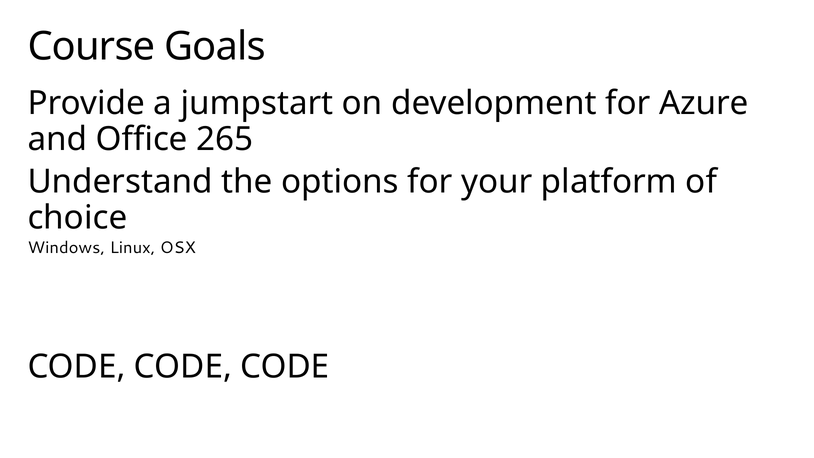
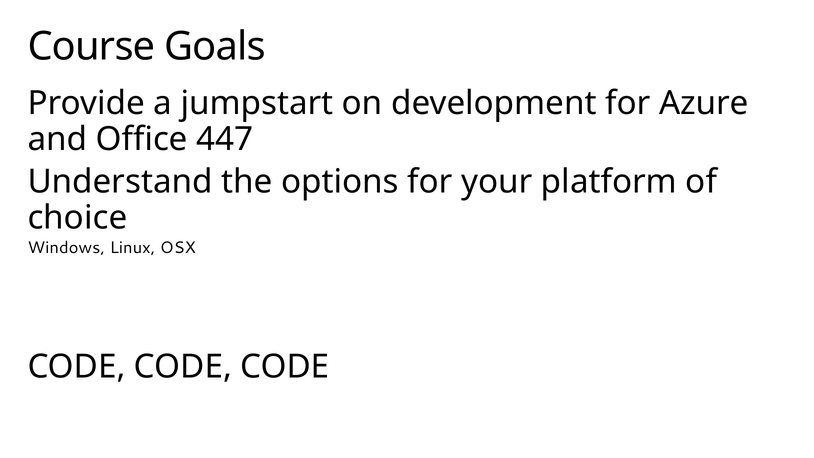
265: 265 -> 447
